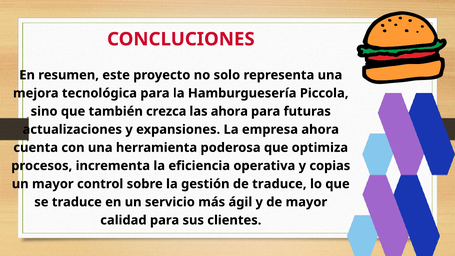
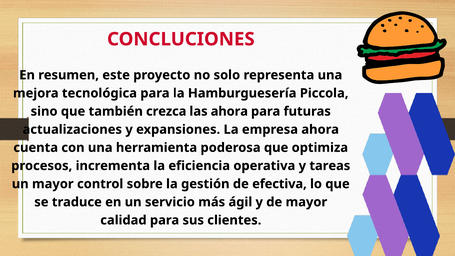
copias: copias -> tareas
de traduce: traduce -> efectiva
